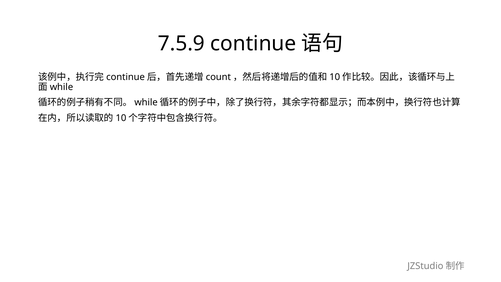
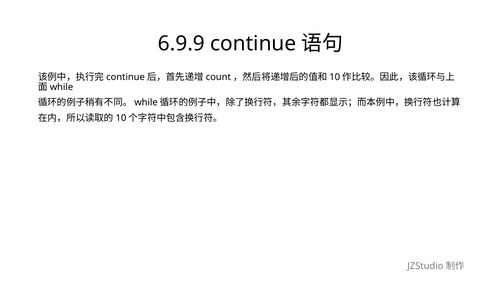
7.5.9: 7.5.9 -> 6.9.9
